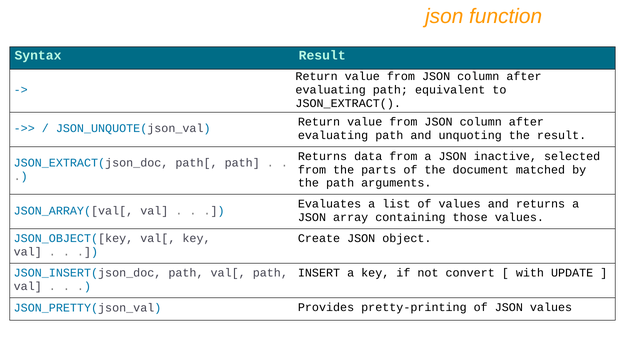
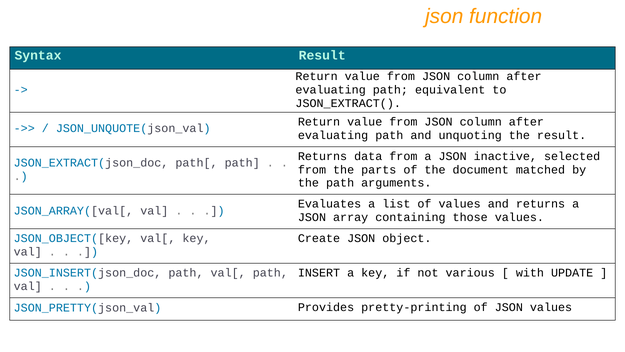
convert: convert -> various
